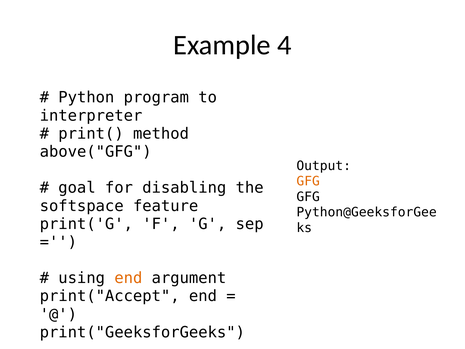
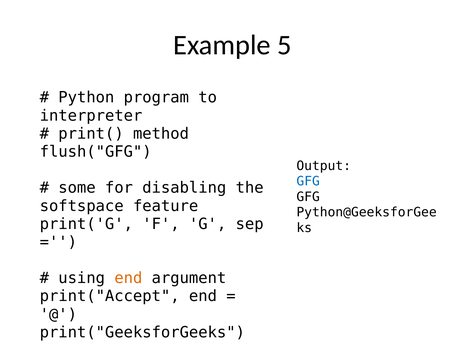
4: 4 -> 5
above("GFG: above("GFG -> flush("GFG
GFG at (308, 181) colour: orange -> blue
goal: goal -> some
